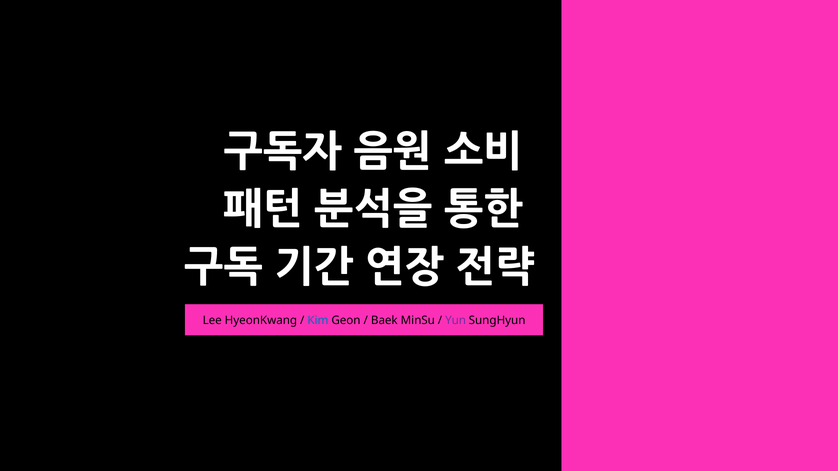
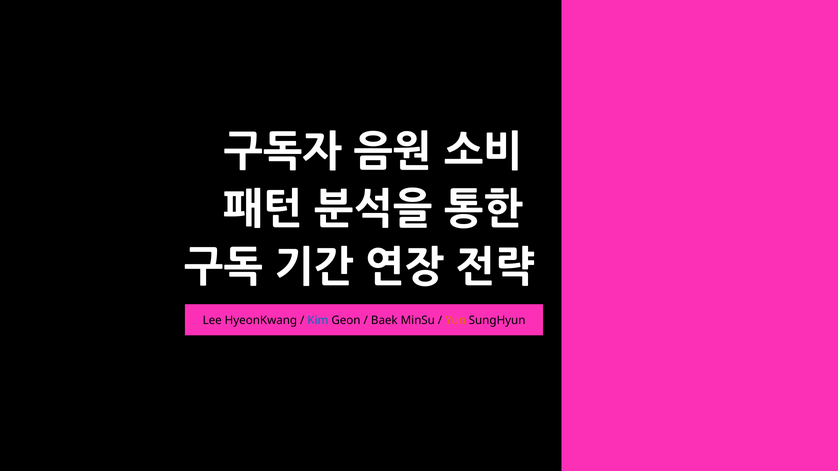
Yun colour: purple -> orange
